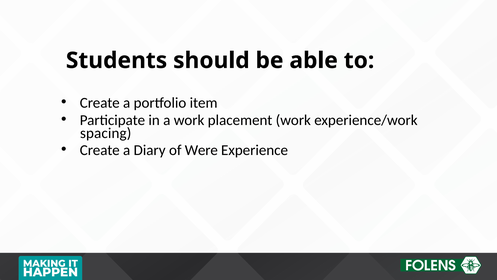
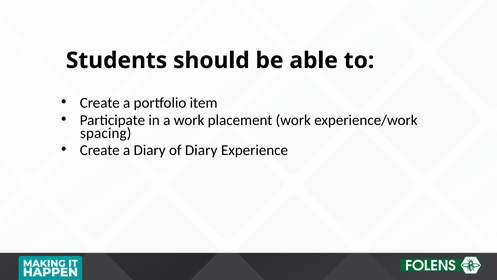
of Were: Were -> Diary
